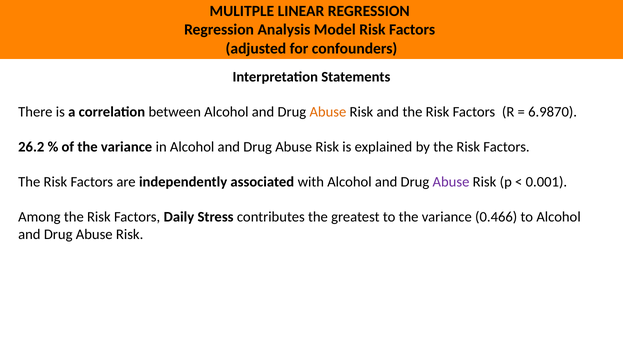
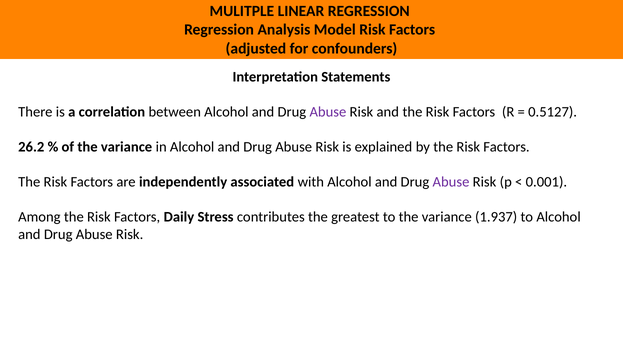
Abuse at (328, 112) colour: orange -> purple
6.9870: 6.9870 -> 0.5127
0.466: 0.466 -> 1.937
